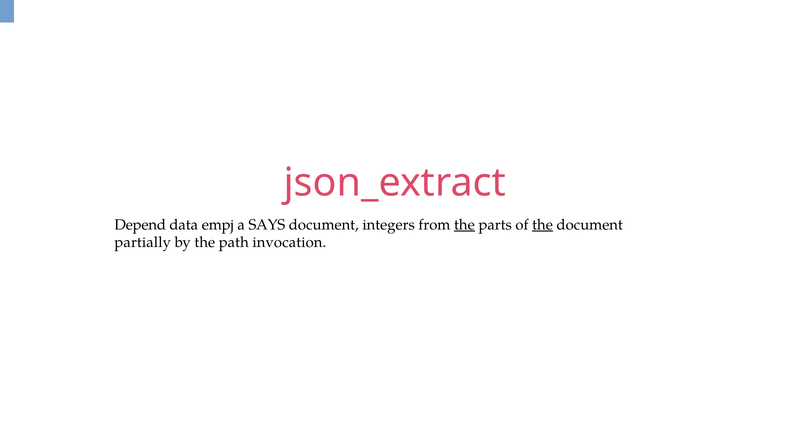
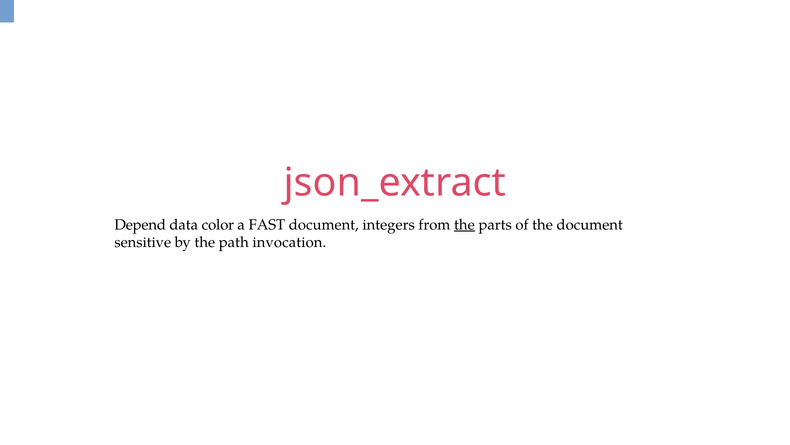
empj: empj -> color
SAYS: SAYS -> FAST
the at (543, 224) underline: present -> none
partially: partially -> sensitive
